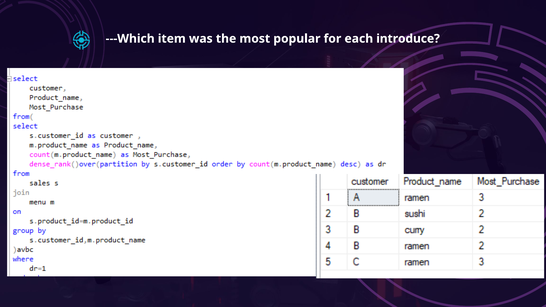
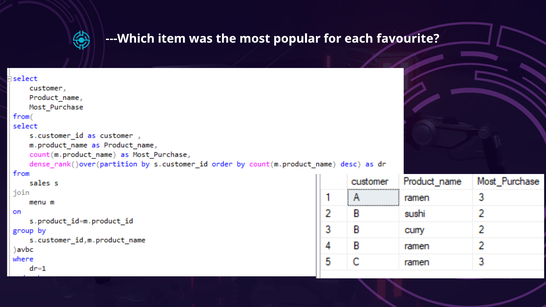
introduce: introduce -> favourite
